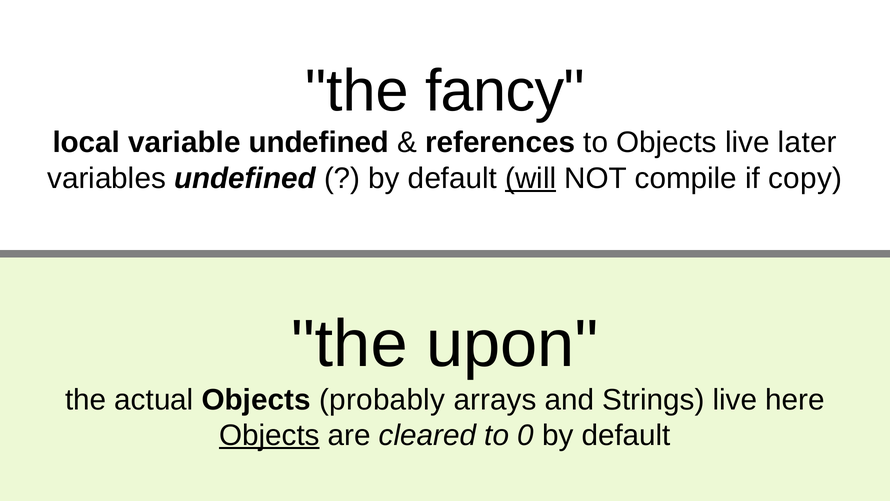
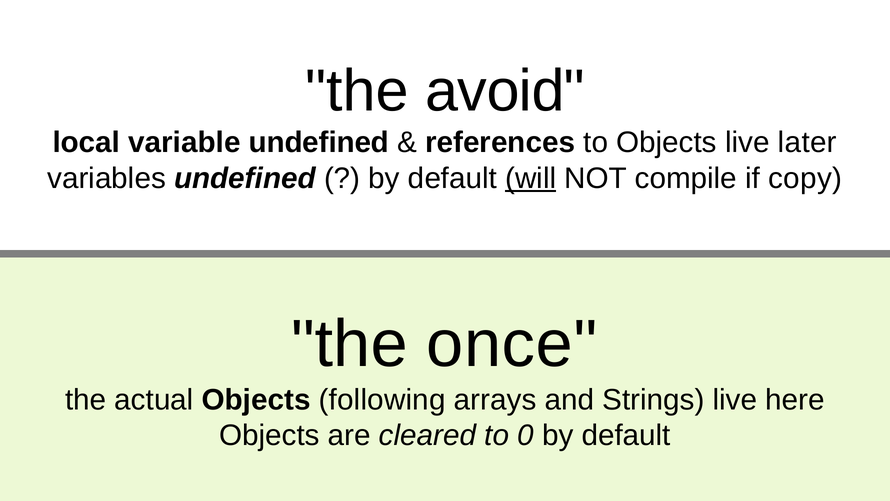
fancy: fancy -> avoid
upon: upon -> once
probably: probably -> following
Objects at (269, 435) underline: present -> none
